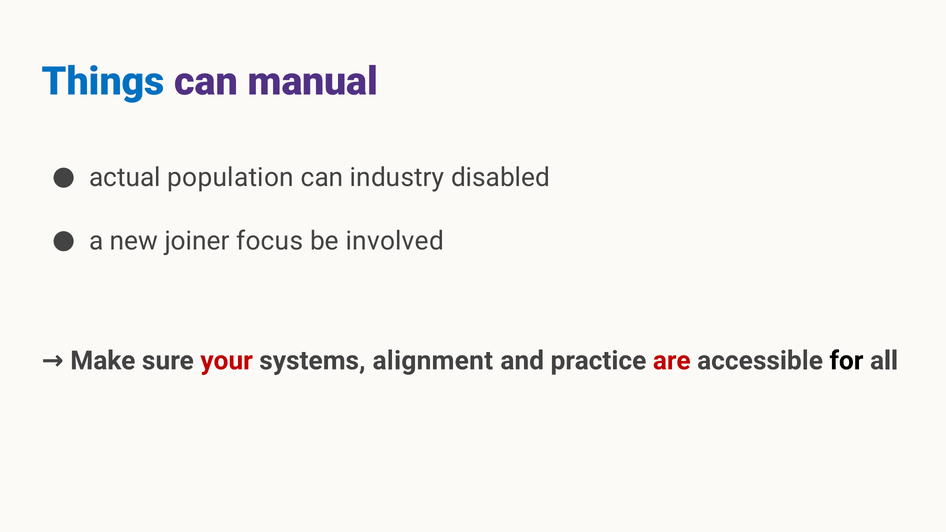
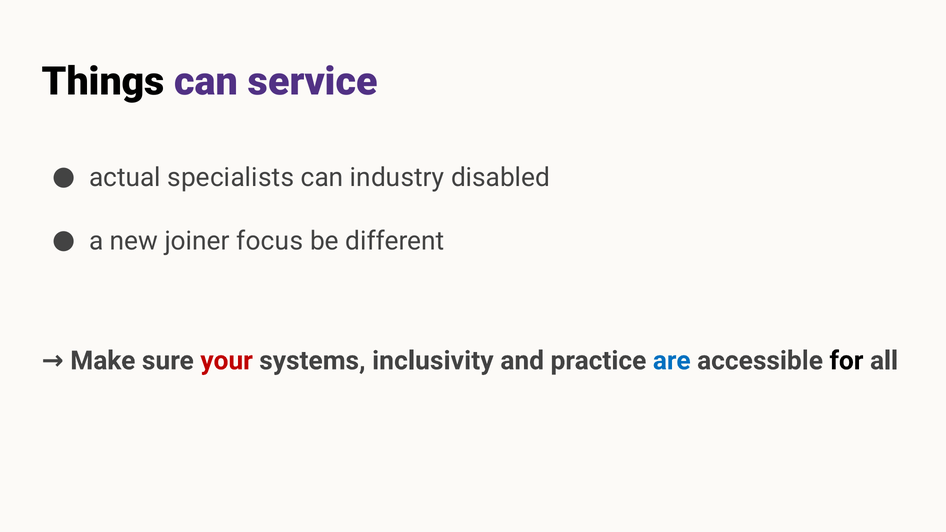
Things colour: blue -> black
manual: manual -> service
population: population -> specialists
involved: involved -> different
alignment: alignment -> inclusivity
are colour: red -> blue
